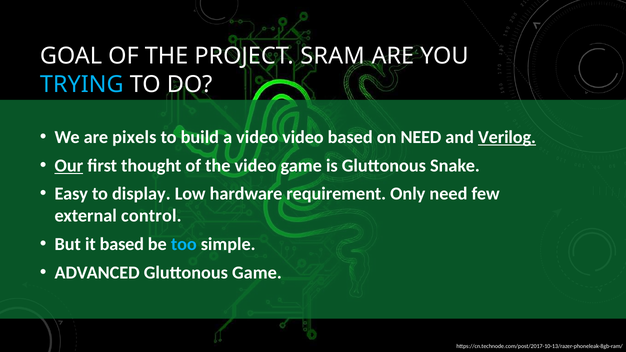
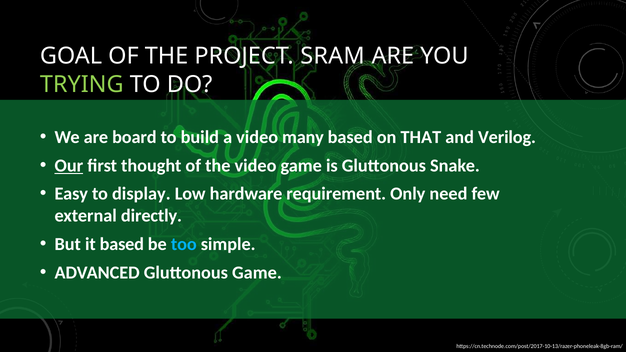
TRYING colour: light blue -> light green
pixels: pixels -> board
video video: video -> many
on NEED: NEED -> THAT
Verilog underline: present -> none
control: control -> directly
